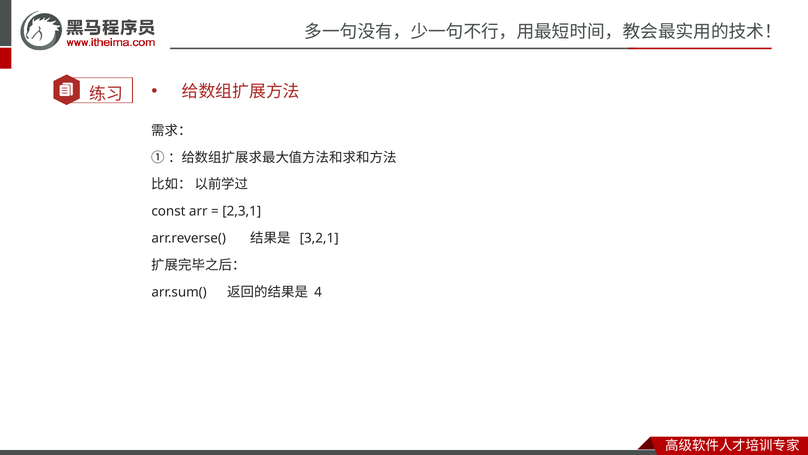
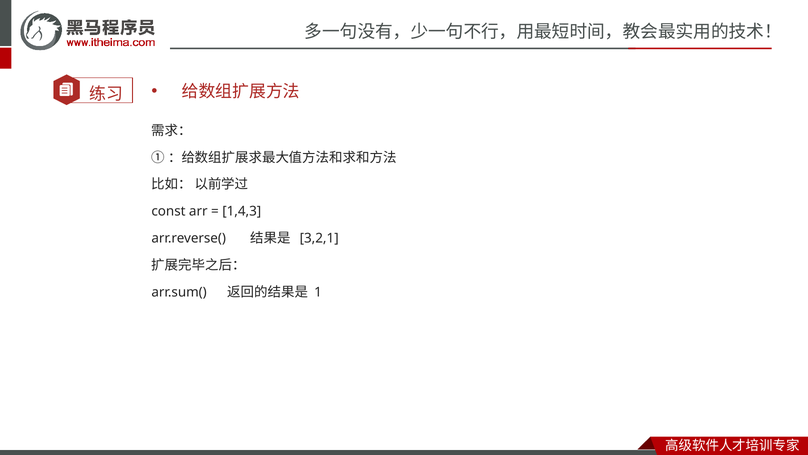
2,3,1: 2,3,1 -> 1,4,3
4: 4 -> 1
